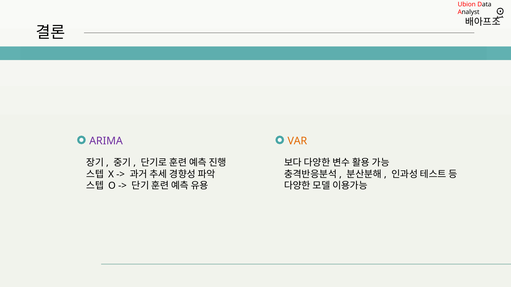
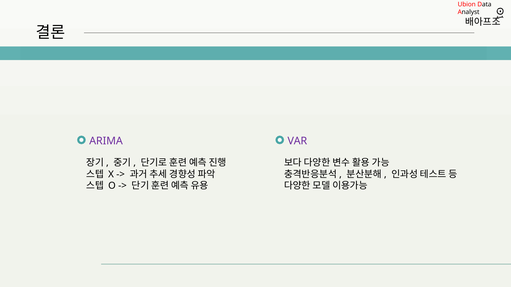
VAR colour: orange -> purple
